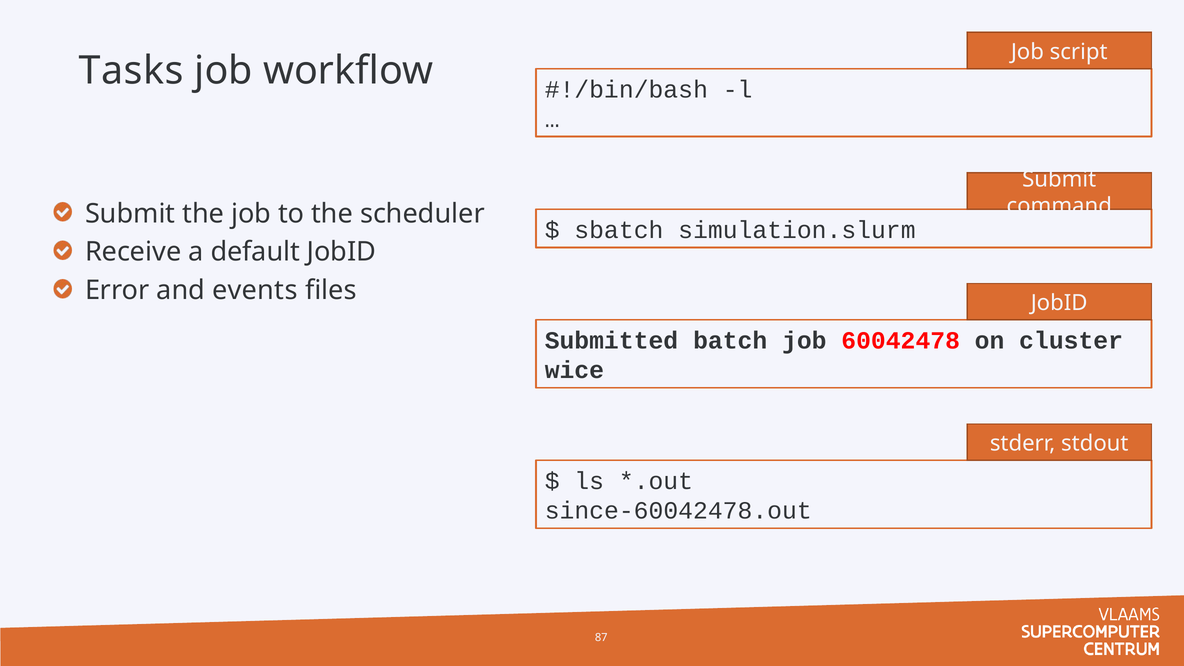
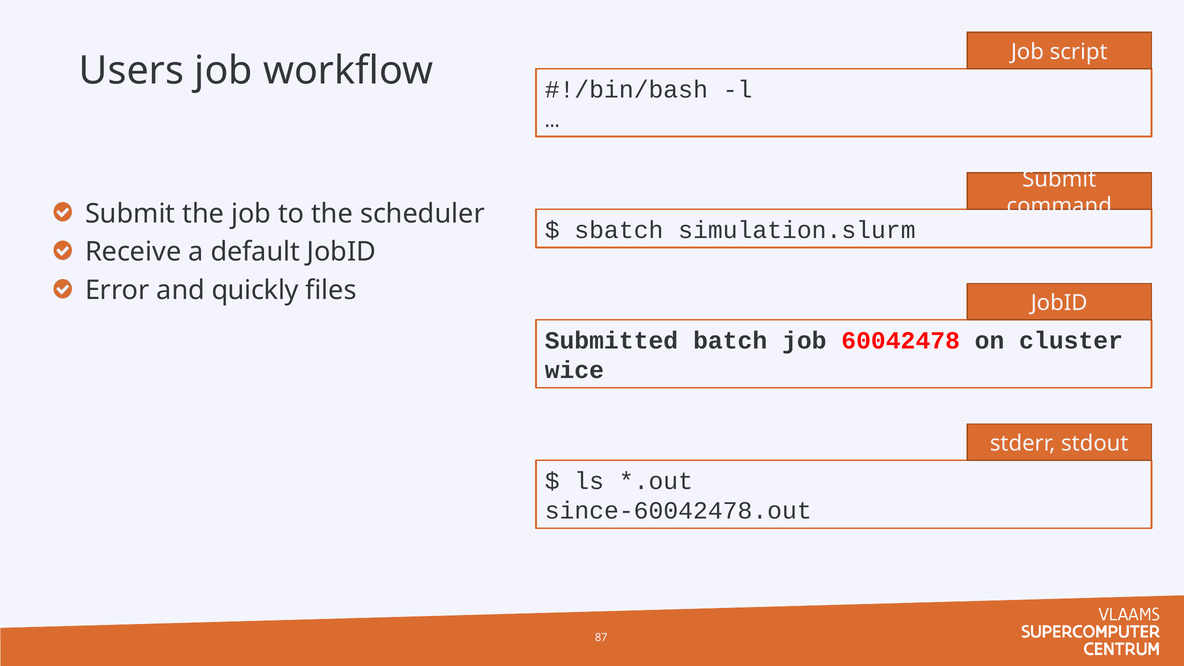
Tasks: Tasks -> Users
events: events -> quickly
